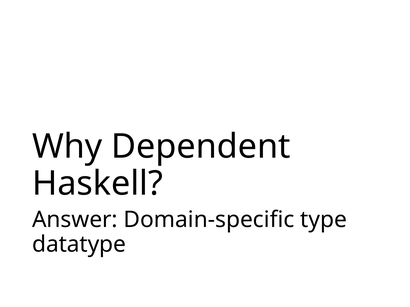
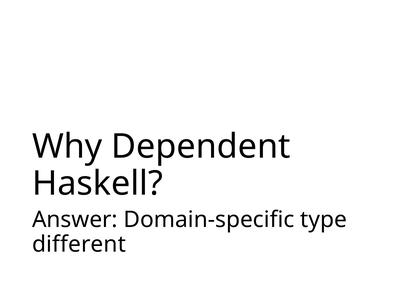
datatype: datatype -> different
